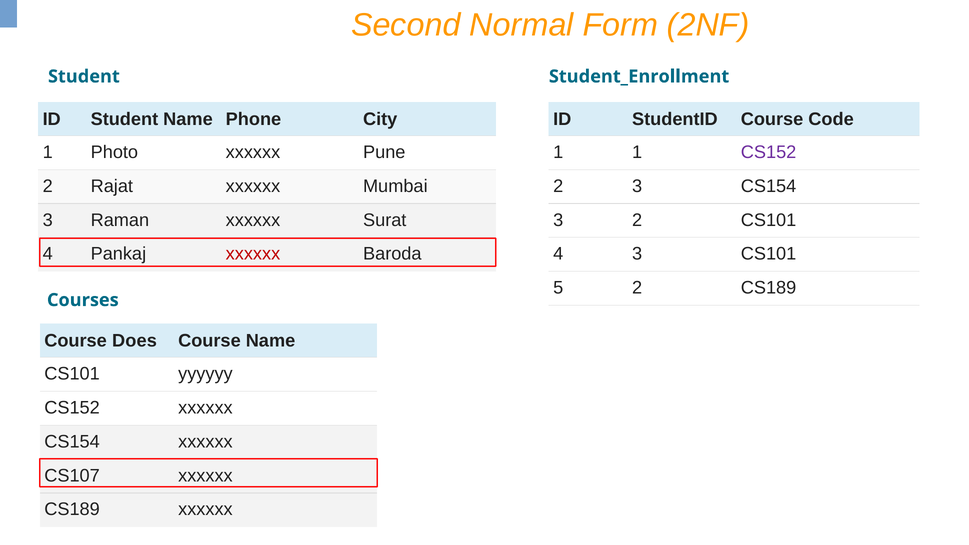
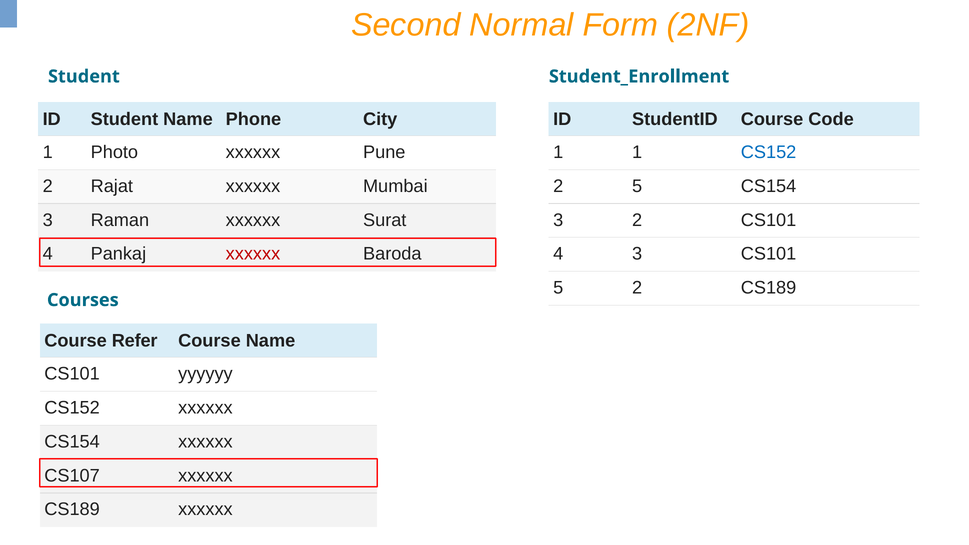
CS152 at (769, 152) colour: purple -> blue
2 3: 3 -> 5
Does: Does -> Refer
